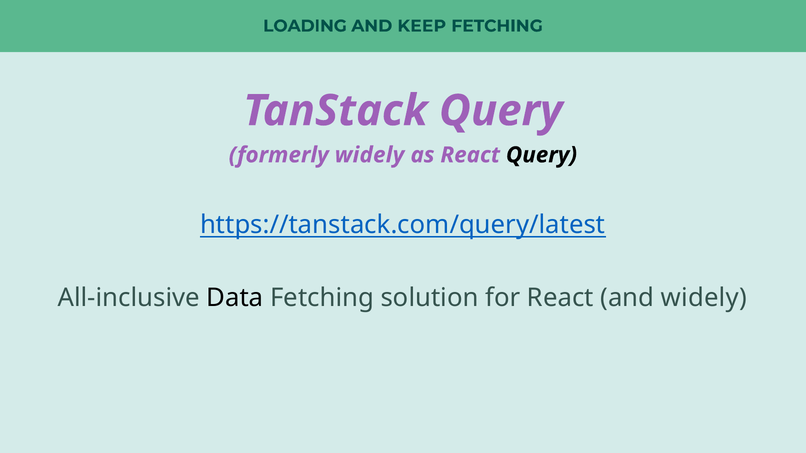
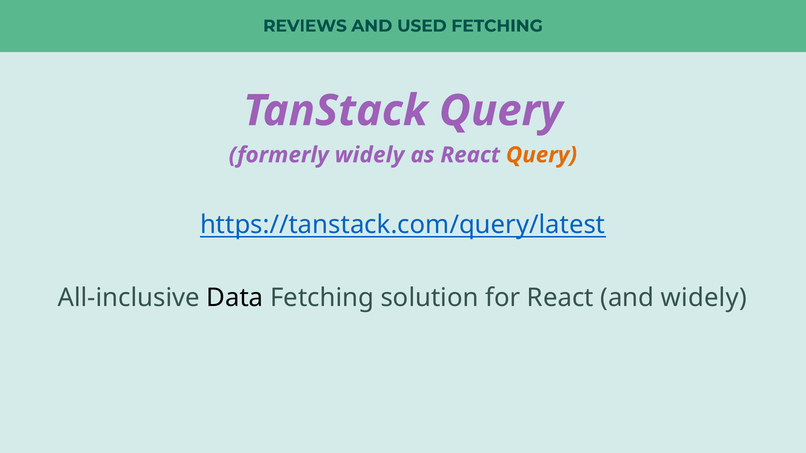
LOADING: LOADING -> REVIEWS
KEEP: KEEP -> USED
Query at (541, 155) colour: black -> orange
